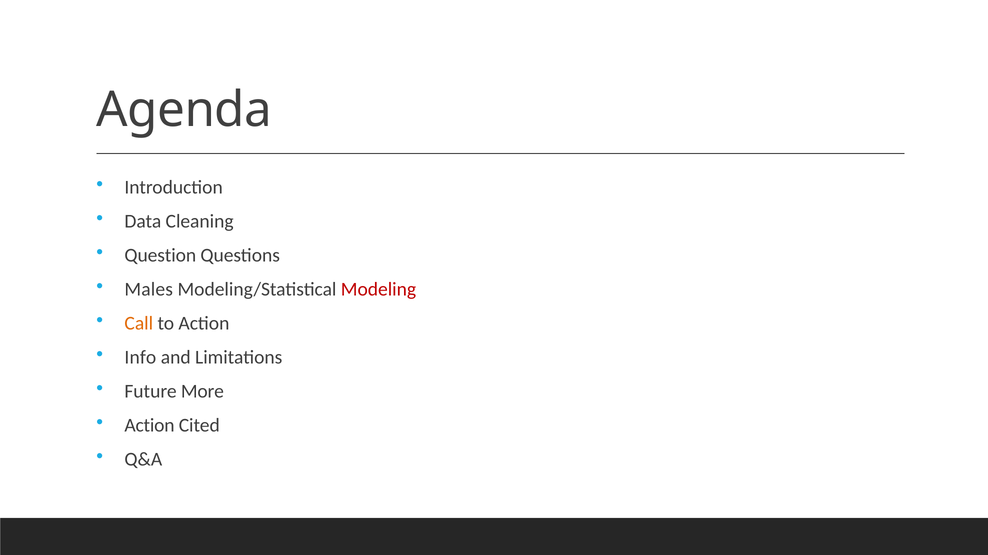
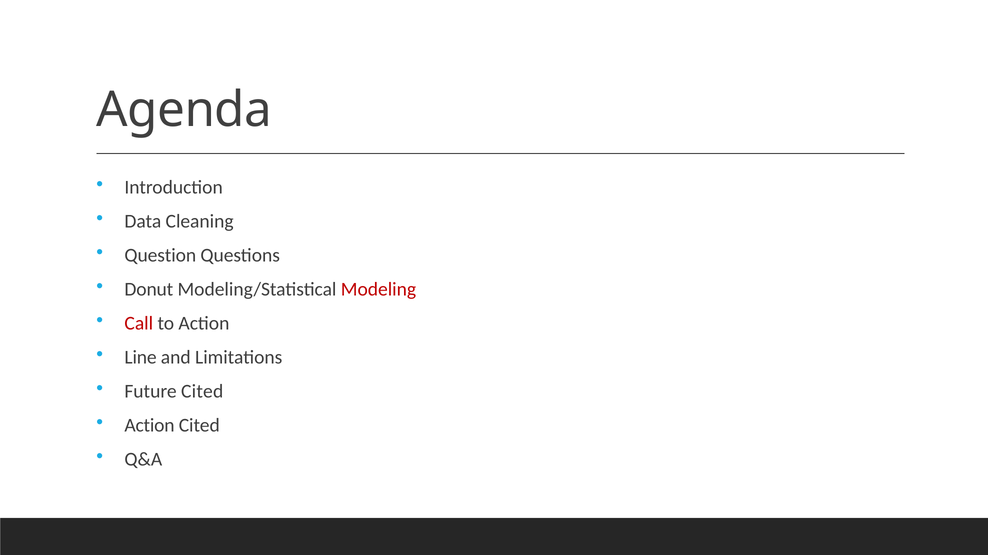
Males: Males -> Donut
Call colour: orange -> red
Info: Info -> Line
Future More: More -> Cited
